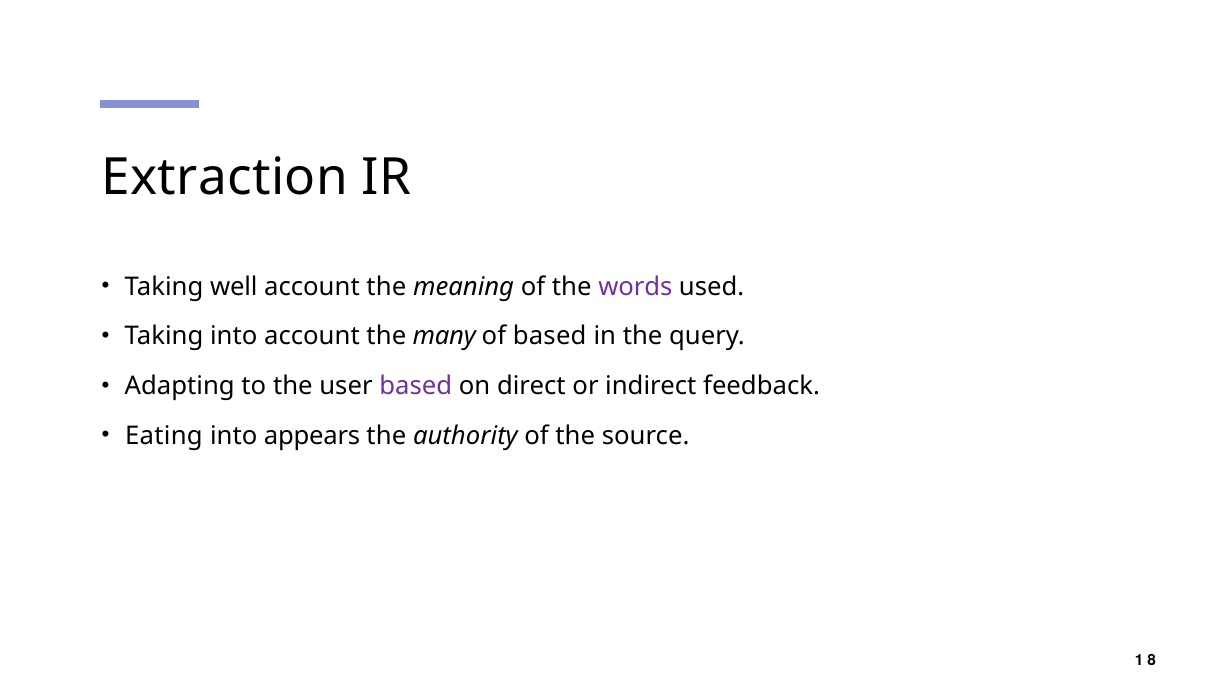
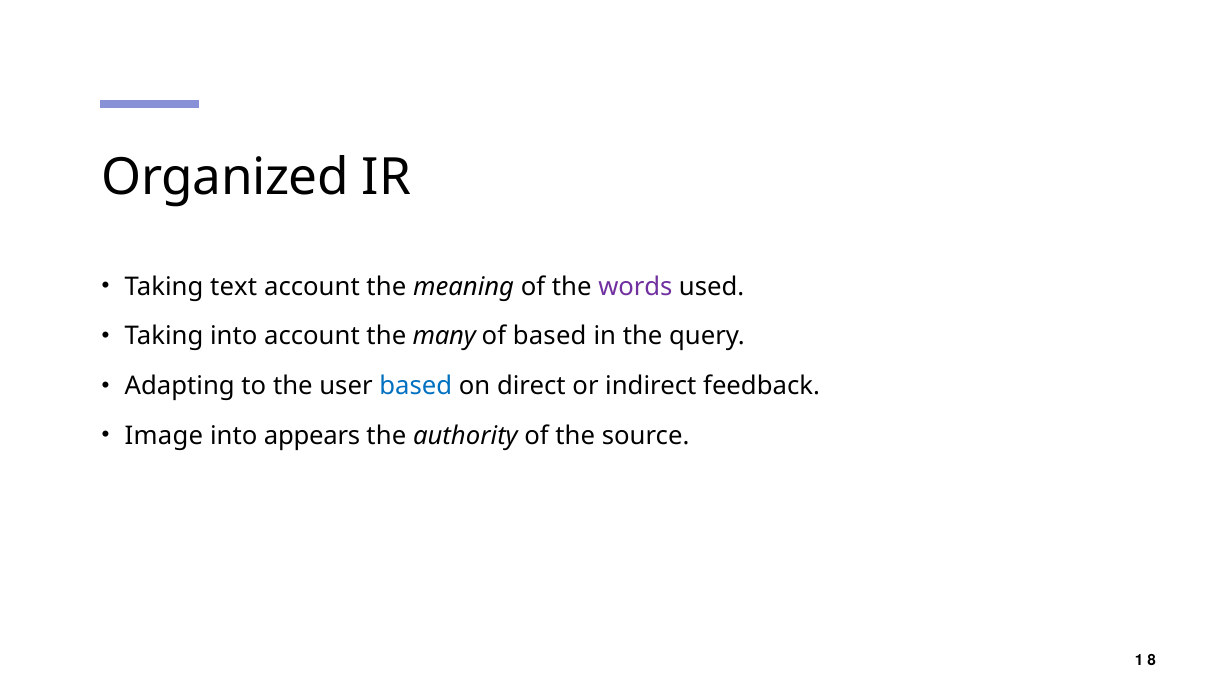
Extraction: Extraction -> Organized
well: well -> text
based at (416, 386) colour: purple -> blue
Eating: Eating -> Image
